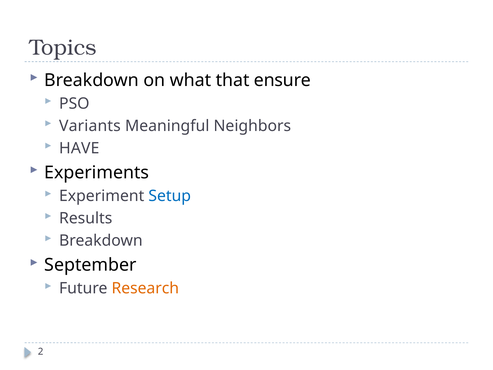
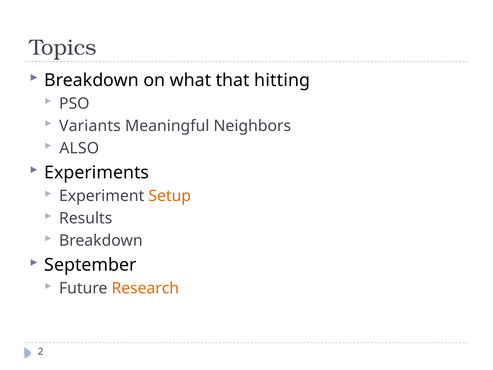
ensure: ensure -> hitting
HAVE: HAVE -> ALSO
Setup colour: blue -> orange
